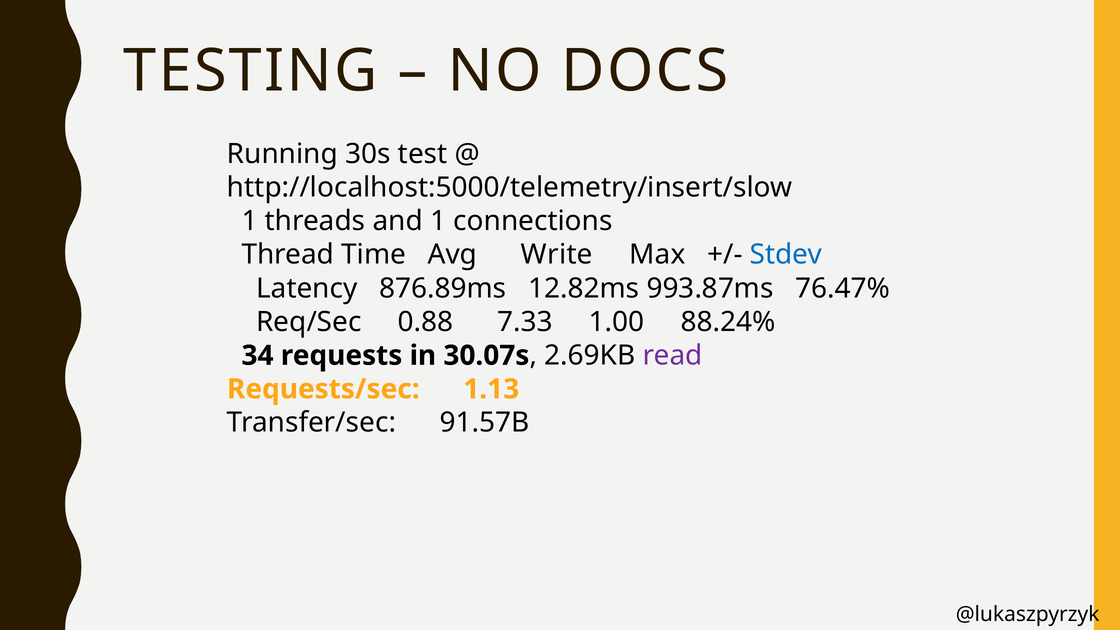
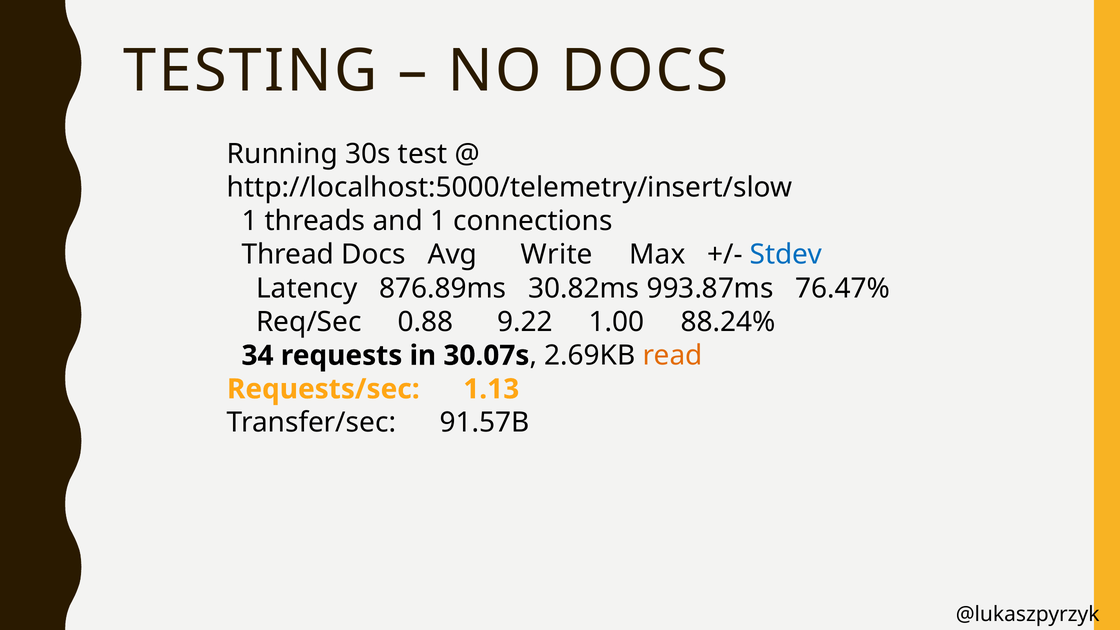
Thread Time: Time -> Docs
12.82ms: 12.82ms -> 30.82ms
7.33: 7.33 -> 9.22
read colour: purple -> orange
